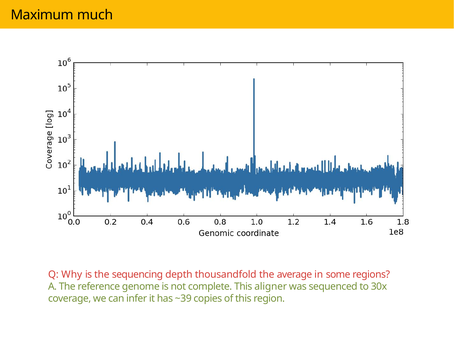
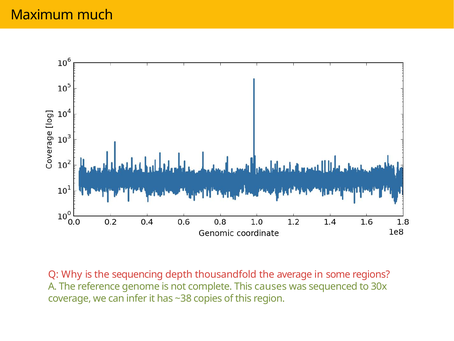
aligner: aligner -> causes
~39: ~39 -> ~38
